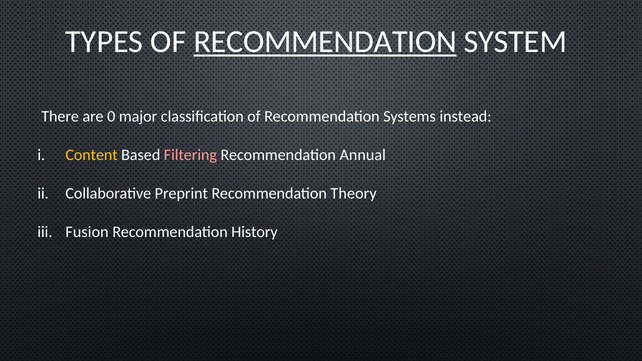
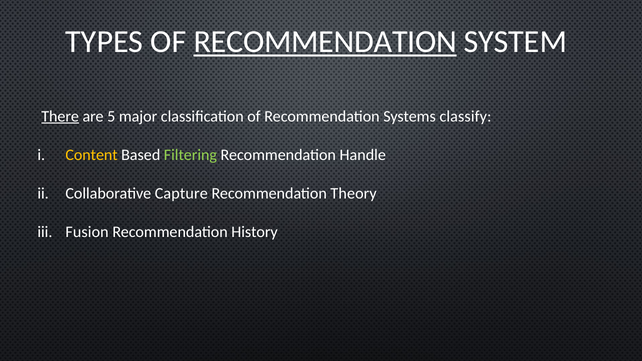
There underline: none -> present
0: 0 -> 5
instead: instead -> classify
Filtering colour: pink -> light green
Annual: Annual -> Handle
Preprint: Preprint -> Capture
